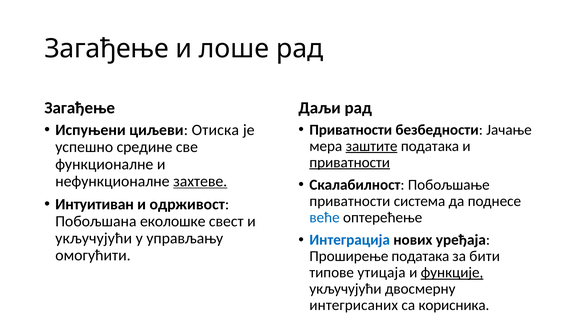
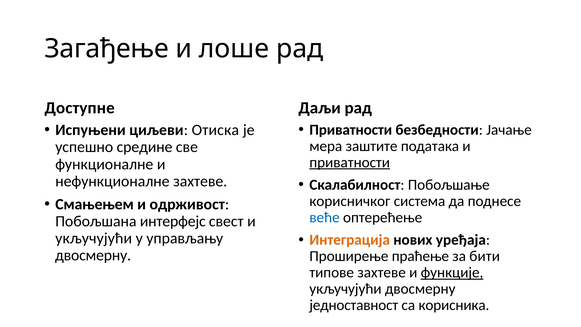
Загађење at (80, 108): Загађење -> Доступне
заштите underline: present -> none
захтеве at (200, 181) underline: present -> none
приватности at (350, 201): приватности -> корисничког
Интуитиван: Интуитиван -> Смањењем
еколошке: еколошке -> интерфејс
Интеграција colour: blue -> orange
омогућити at (93, 255): омогућити -> двосмерну
Проширење података: података -> праћење
типове утицаја: утицаја -> захтеве
интегрисаних: интегрисаних -> једноставност
